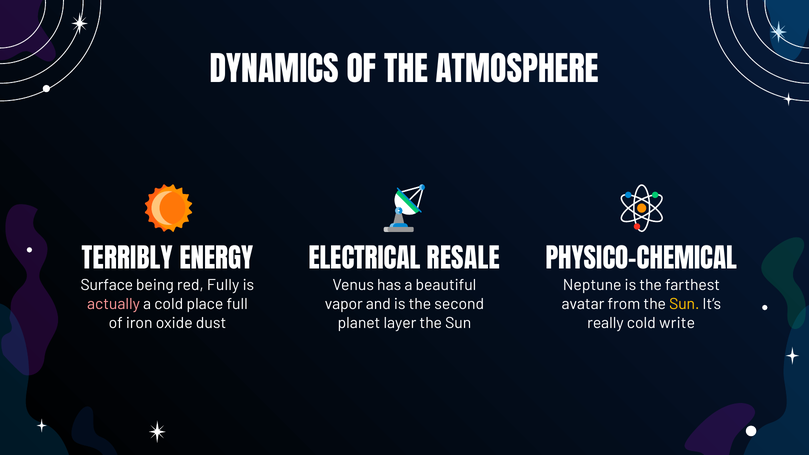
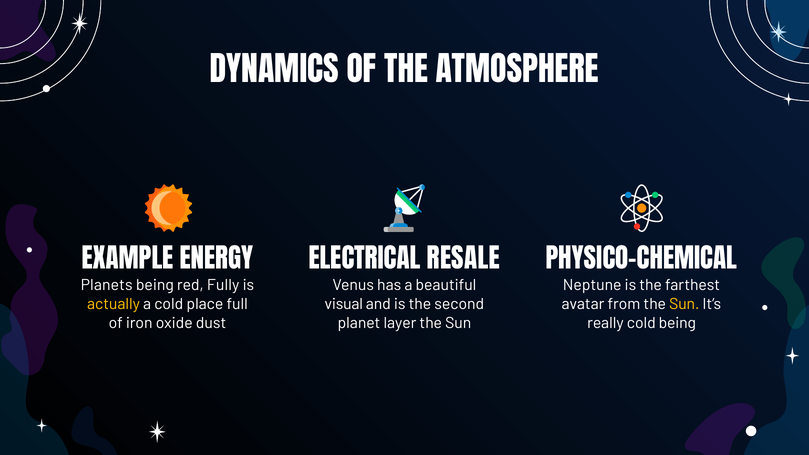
TERRIBLY: TERRIBLY -> EXAMPLE
Surface: Surface -> Planets
actually colour: pink -> yellow
vapor: vapor -> visual
cold write: write -> being
